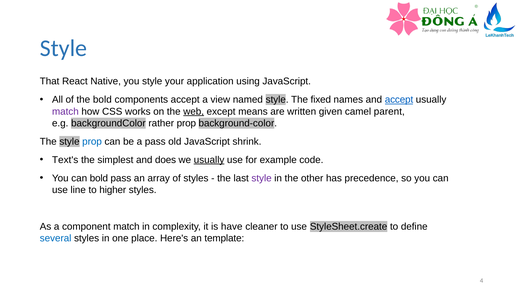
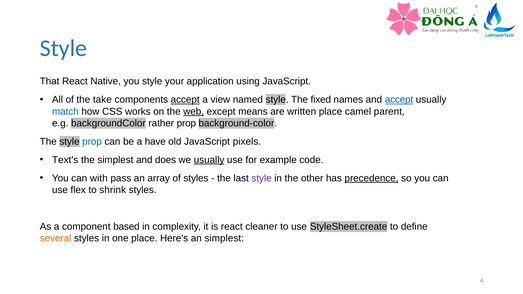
the bold: bold -> take
accept at (185, 100) underline: none -> present
match at (65, 112) colour: purple -> blue
written given: given -> place
a pass: pass -> have
shrink: shrink -> pixels
can bold: bold -> with
precedence underline: none -> present
line: line -> flex
higher: higher -> shrink
component match: match -> based
is have: have -> react
several colour: blue -> orange
an template: template -> simplest
